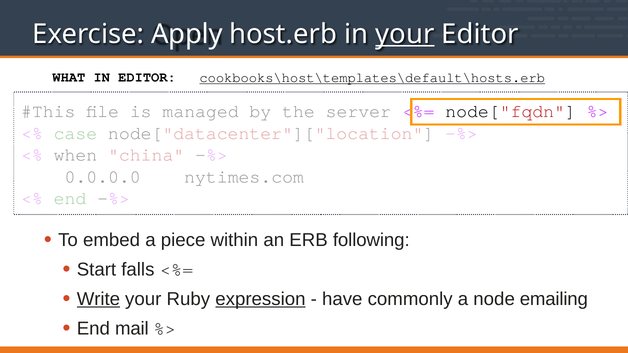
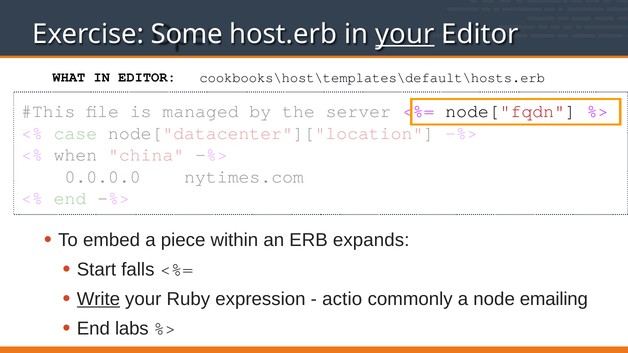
Apply: Apply -> Some
cookbooks\host\templates\default\hosts.erb underline: present -> none
following: following -> expands
expression underline: present -> none
have: have -> actio
mail: mail -> labs
